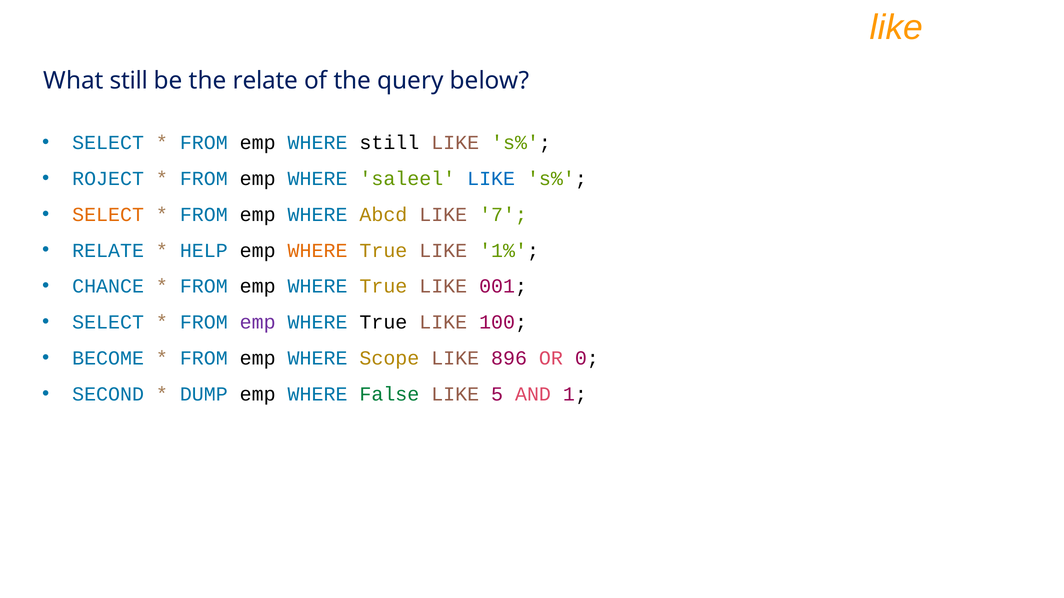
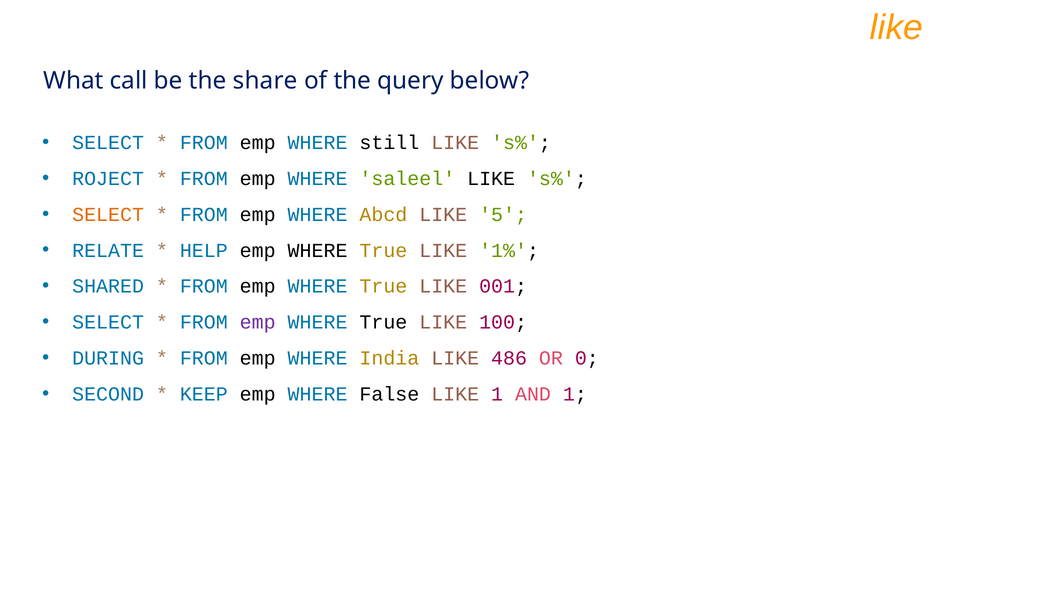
What still: still -> call
the relate: relate -> share
LIKE at (491, 179) colour: blue -> black
7: 7 -> 5
WHERE at (318, 251) colour: orange -> black
CHANCE: CHANCE -> SHARED
BECOME: BECOME -> DURING
Scope: Scope -> India
896: 896 -> 486
DUMP: DUMP -> KEEP
False colour: green -> black
LIKE 5: 5 -> 1
